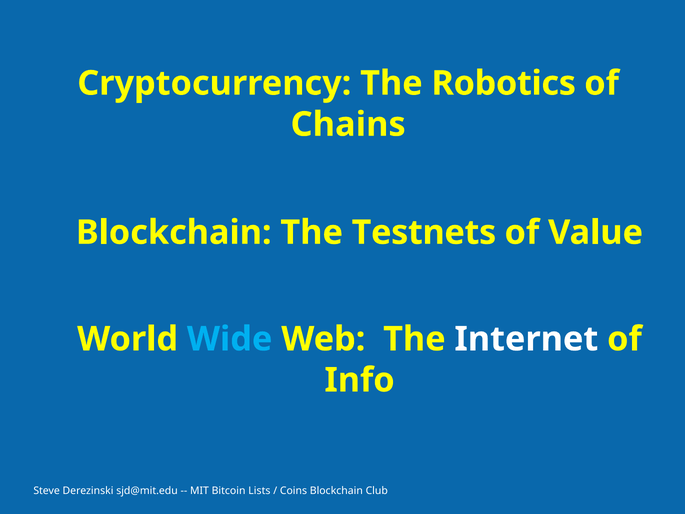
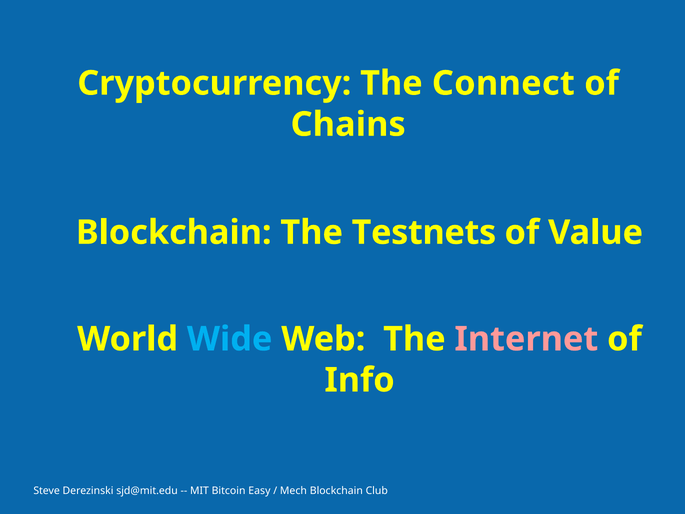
Robotics: Robotics -> Connect
Internet colour: white -> pink
Lists: Lists -> Easy
Coins: Coins -> Mech
